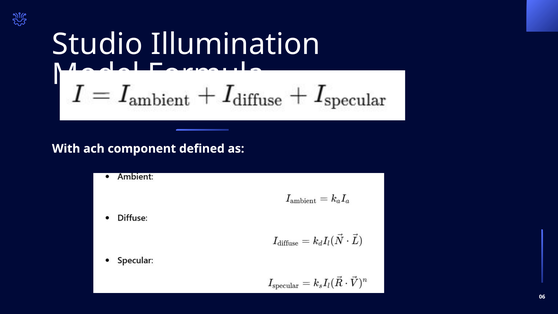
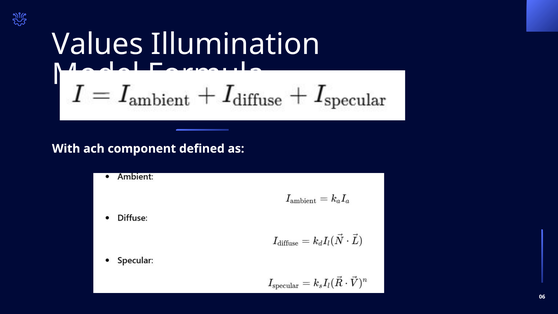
Studio: Studio -> Values
